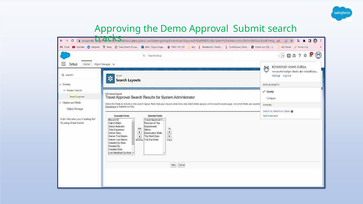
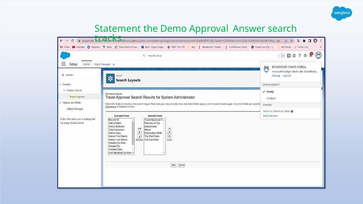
Approving: Approving -> Statement
Submit: Submit -> Answer
